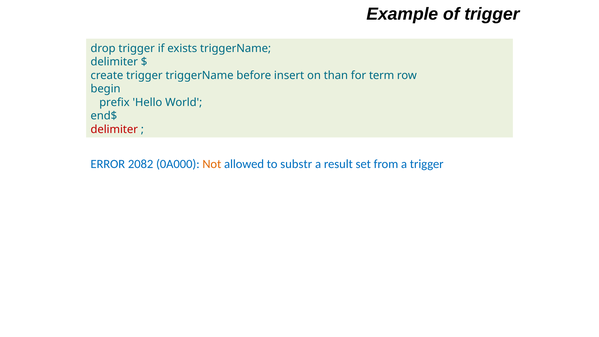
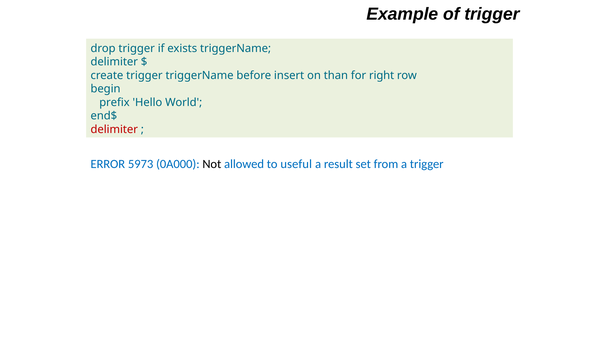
term: term -> right
2082: 2082 -> 5973
Not colour: orange -> black
substr: substr -> useful
